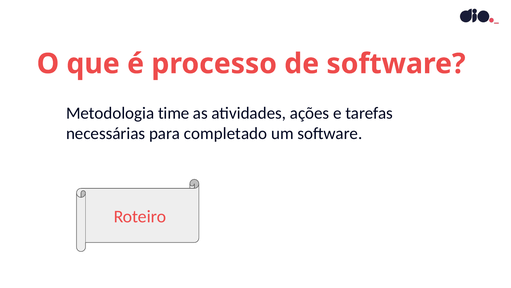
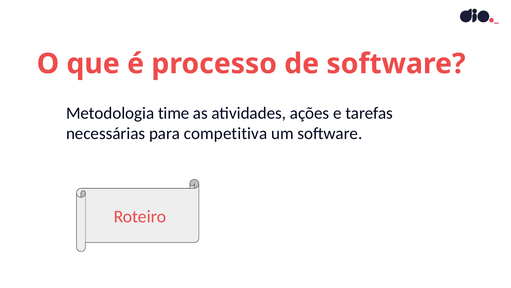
completado: completado -> competitiva
